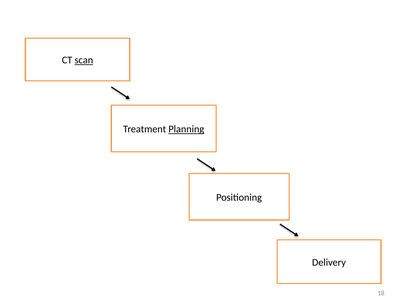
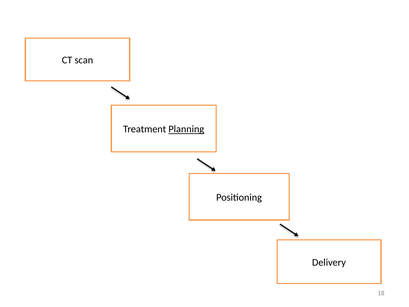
scan underline: present -> none
